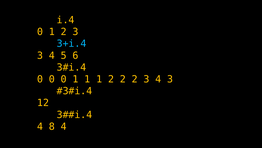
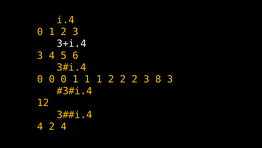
3+i.4 colour: light blue -> white
2 3 4: 4 -> 8
4 8: 8 -> 2
